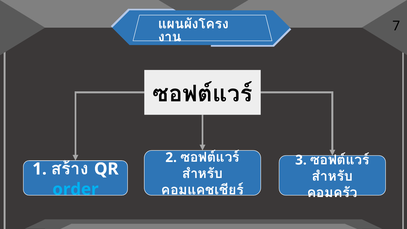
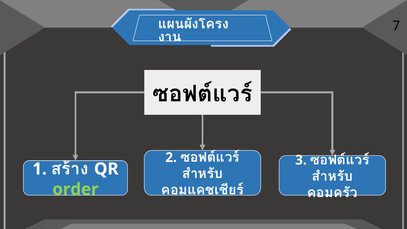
order colour: light blue -> light green
